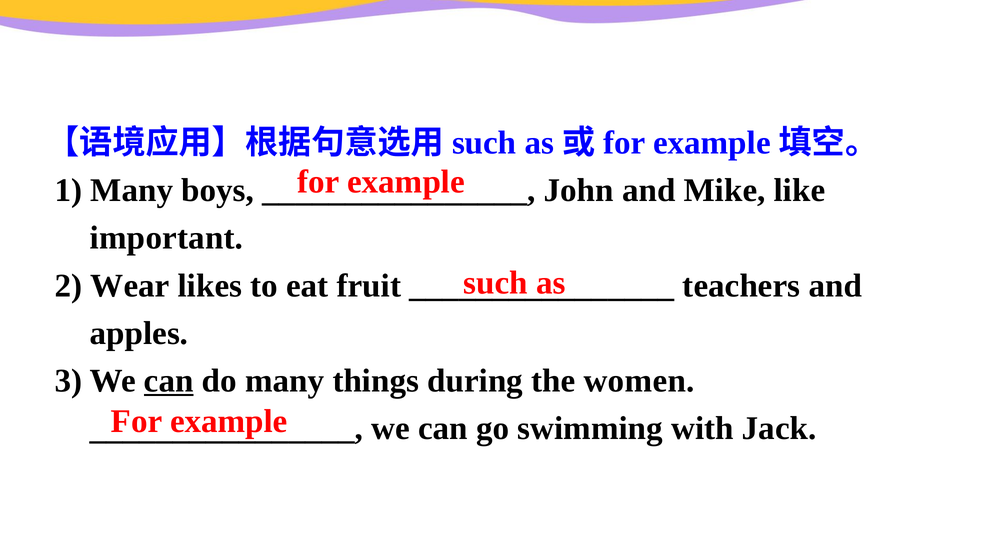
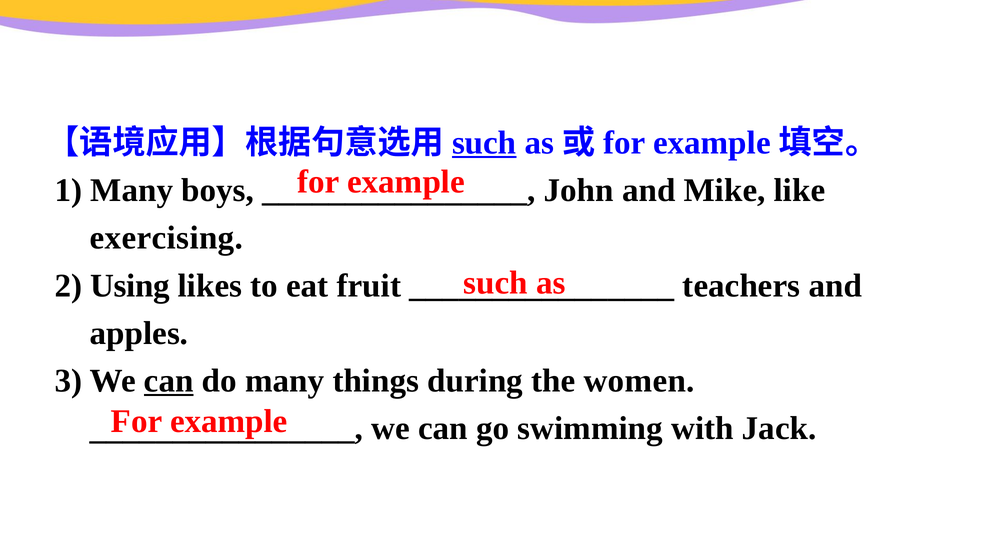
such at (484, 143) underline: none -> present
important: important -> exercising
Wear: Wear -> Using
